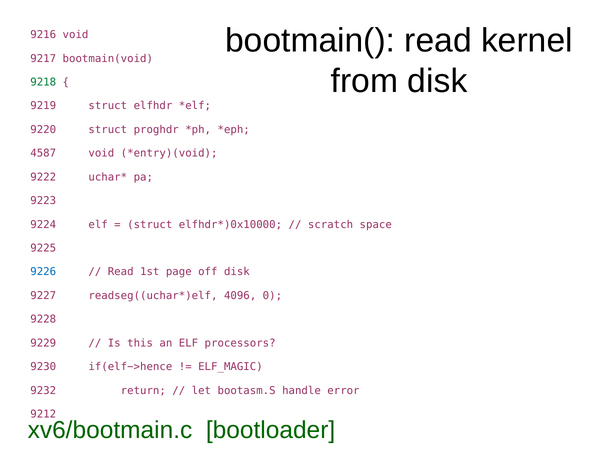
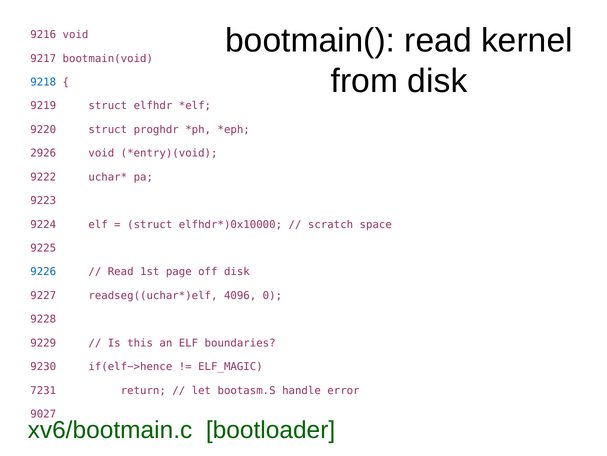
9218 colour: green -> blue
4587: 4587 -> 2926
processors: processors -> boundaries
9232: 9232 -> 7231
9212: 9212 -> 9027
